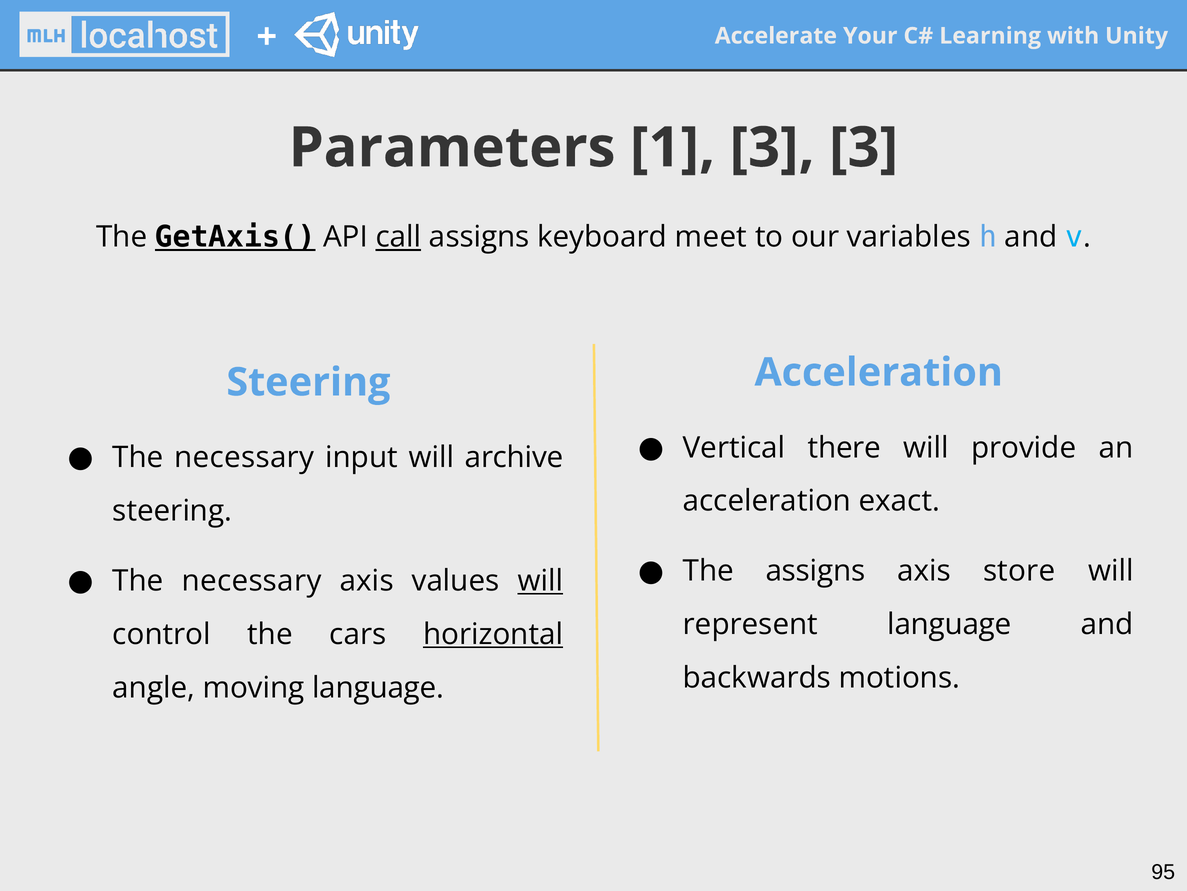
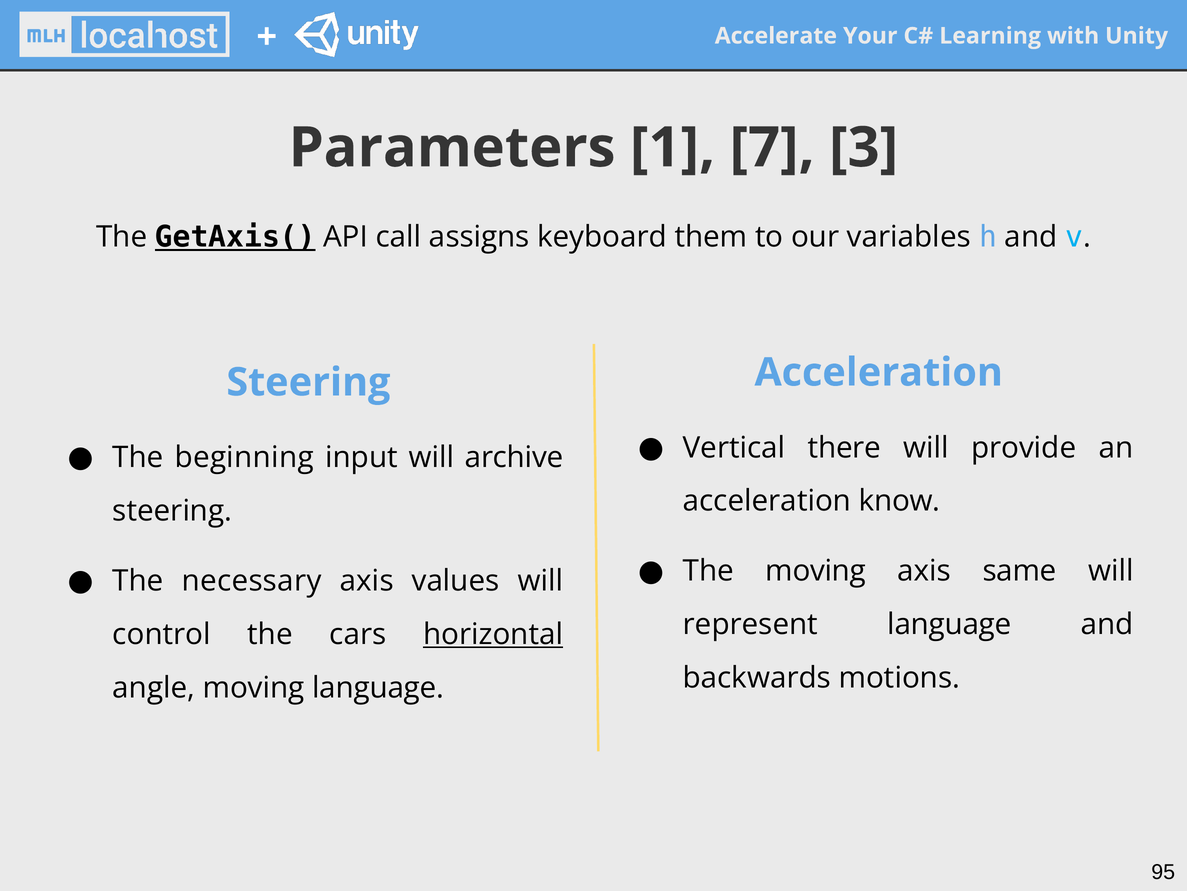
1 3: 3 -> 7
call underline: present -> none
meet: meet -> them
necessary at (244, 457): necessary -> beginning
exact: exact -> know
The assigns: assigns -> moving
store: store -> same
will at (540, 581) underline: present -> none
